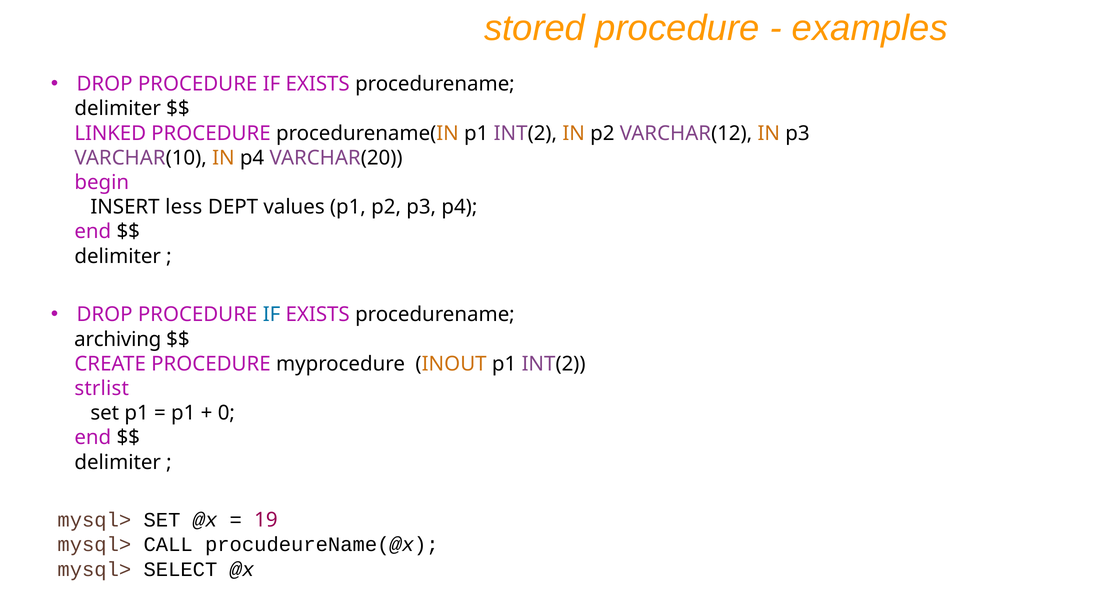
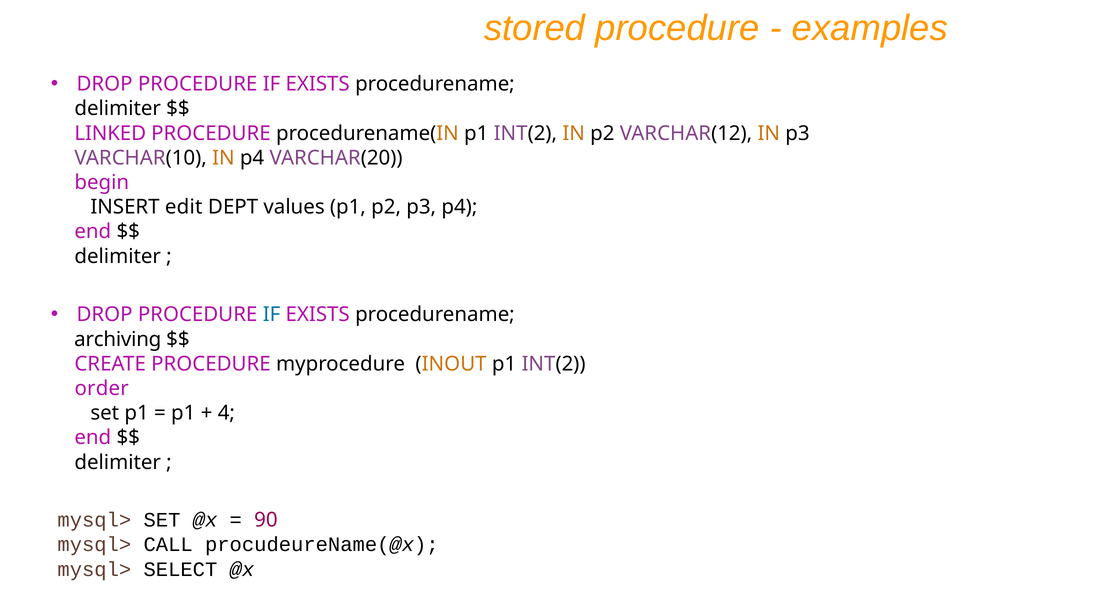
less: less -> edit
strlist: strlist -> order
0: 0 -> 4
19: 19 -> 90
